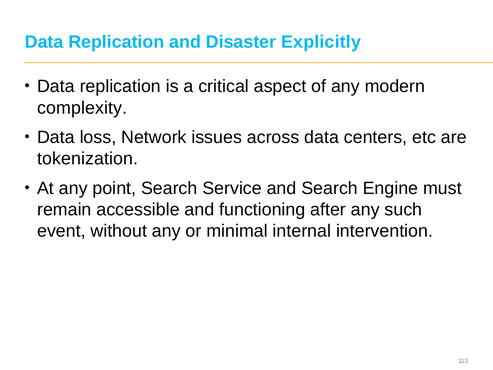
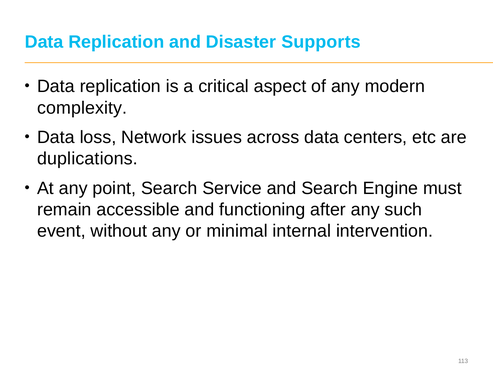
Explicitly: Explicitly -> Supports
tokenization: tokenization -> duplications
